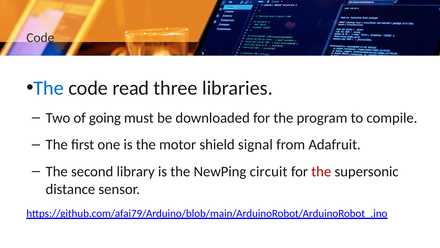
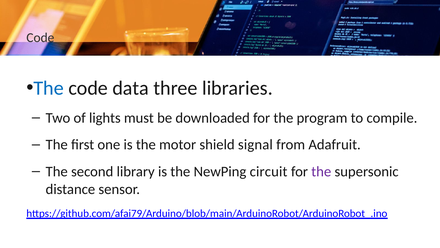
read: read -> data
going: going -> lights
the at (321, 171) colour: red -> purple
